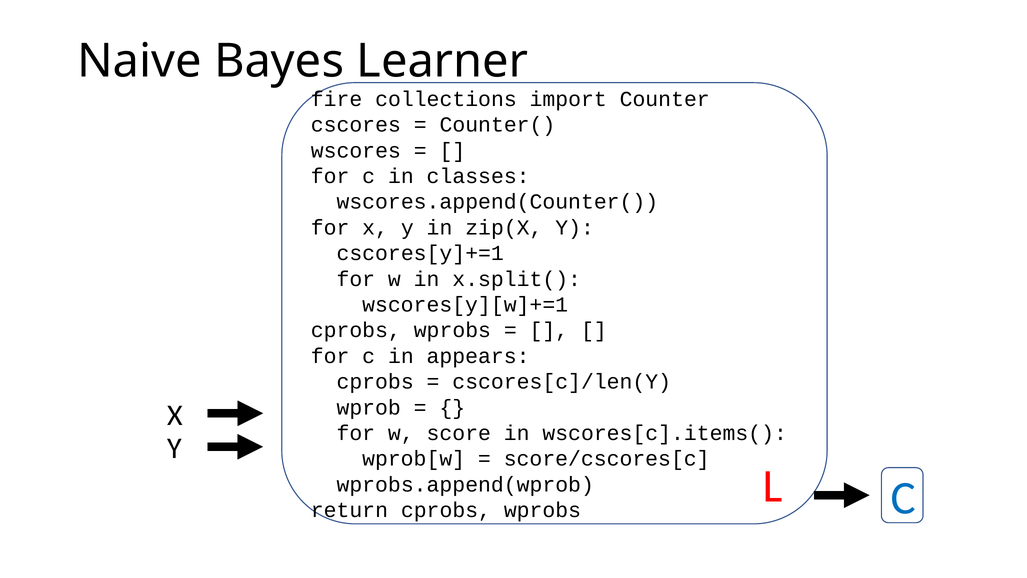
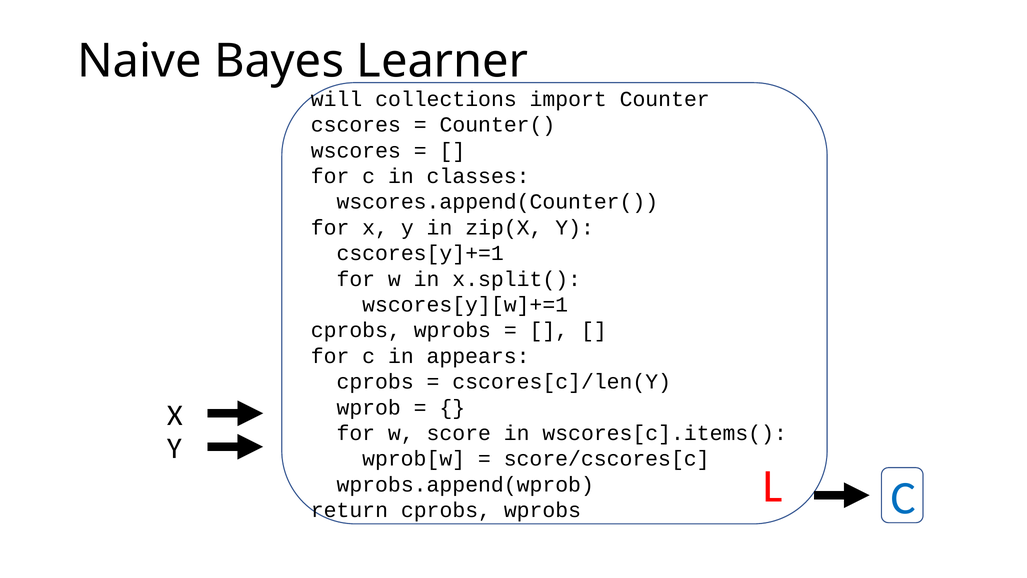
fire: fire -> will
